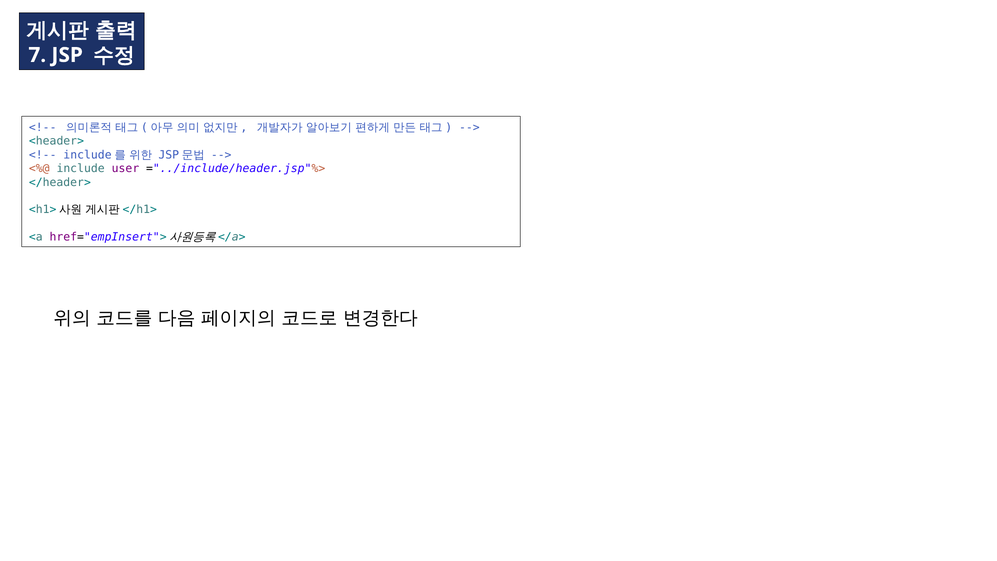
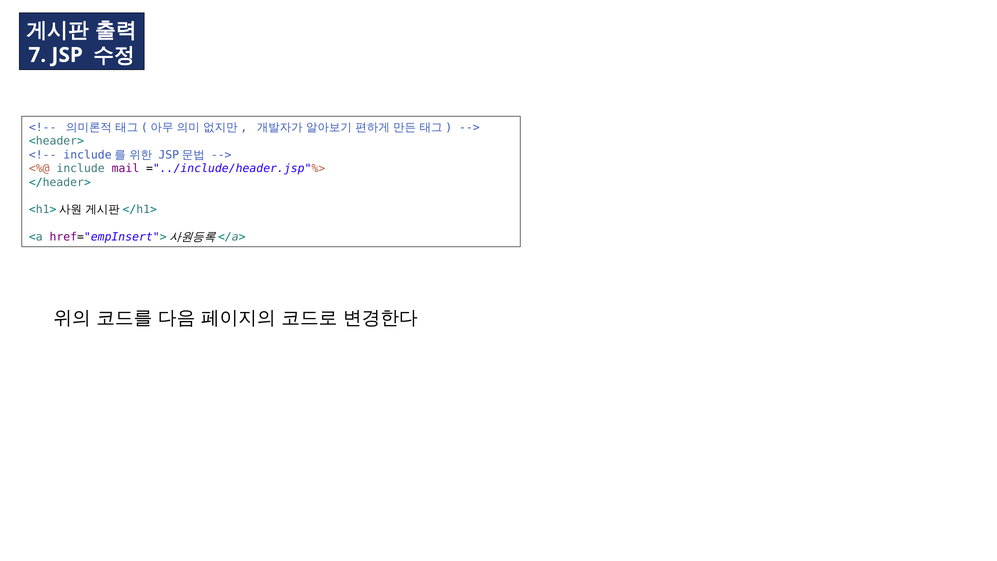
user: user -> mail
